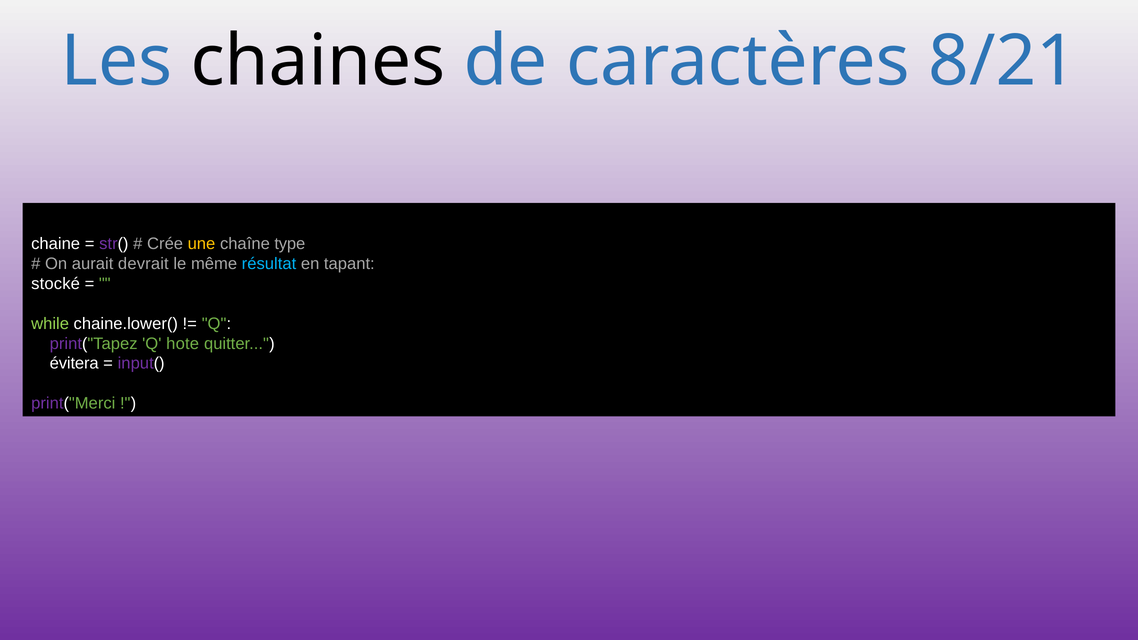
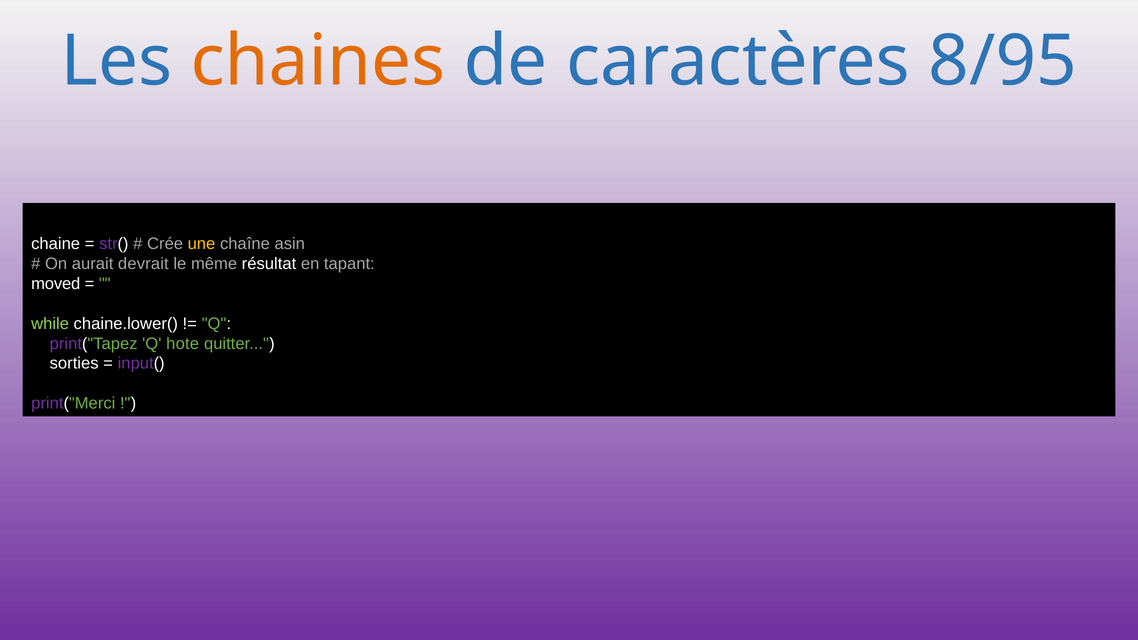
chaines colour: black -> orange
8/21: 8/21 -> 8/95
type: type -> asin
résultat colour: light blue -> white
stocké: stocké -> moved
évitera: évitera -> sorties
